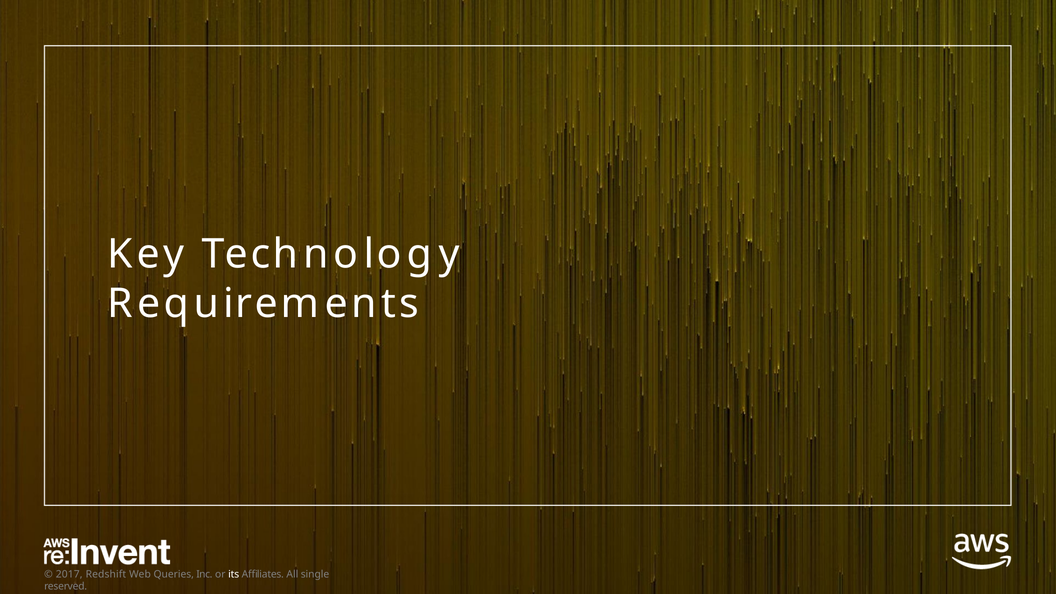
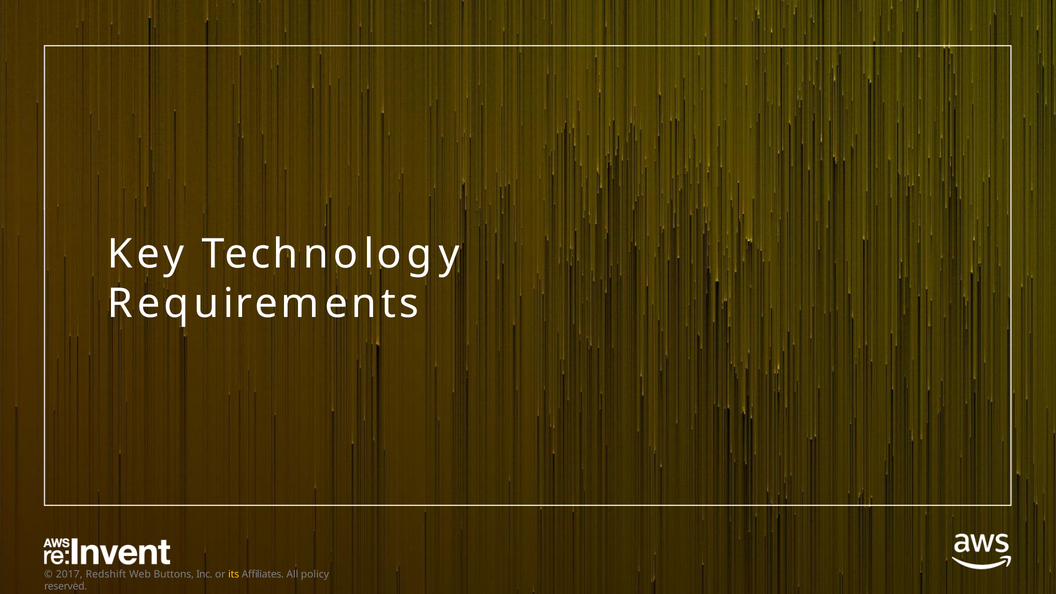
Queries: Queries -> Buttons
its colour: white -> yellow
single: single -> policy
